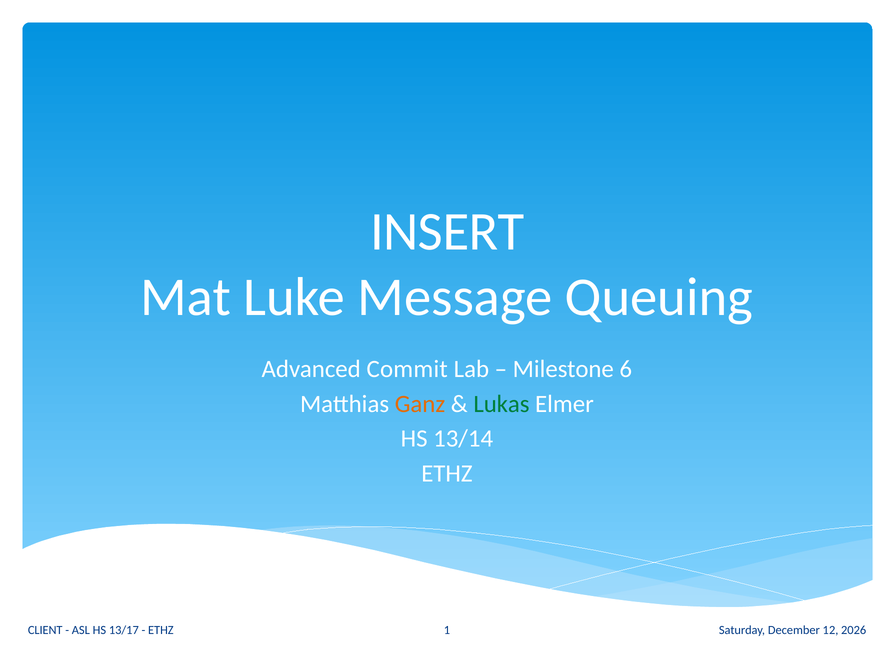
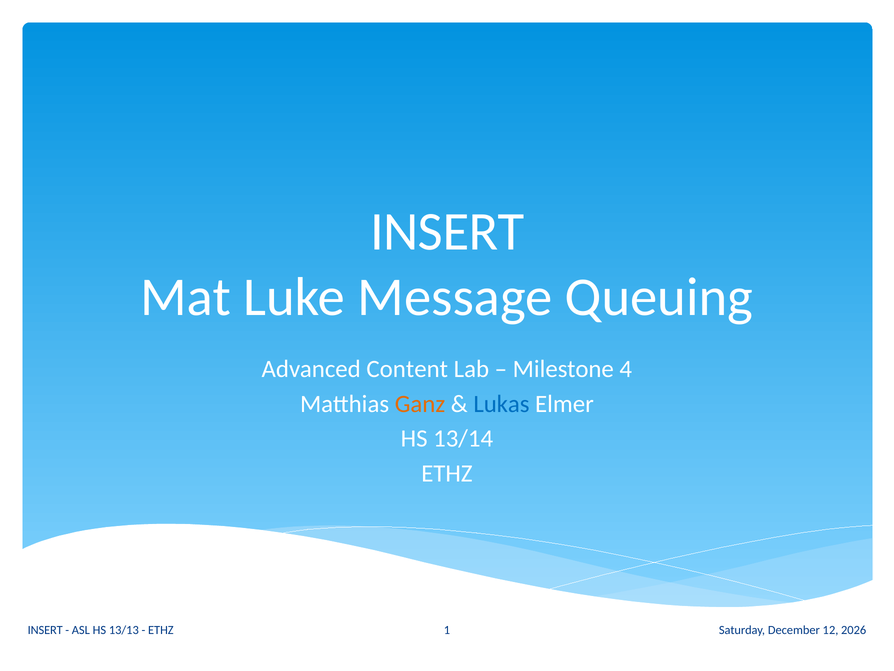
Commit: Commit -> Content
6: 6 -> 4
Lukas colour: green -> blue
CLIENT at (45, 630): CLIENT -> INSERT
13/17: 13/17 -> 13/13
